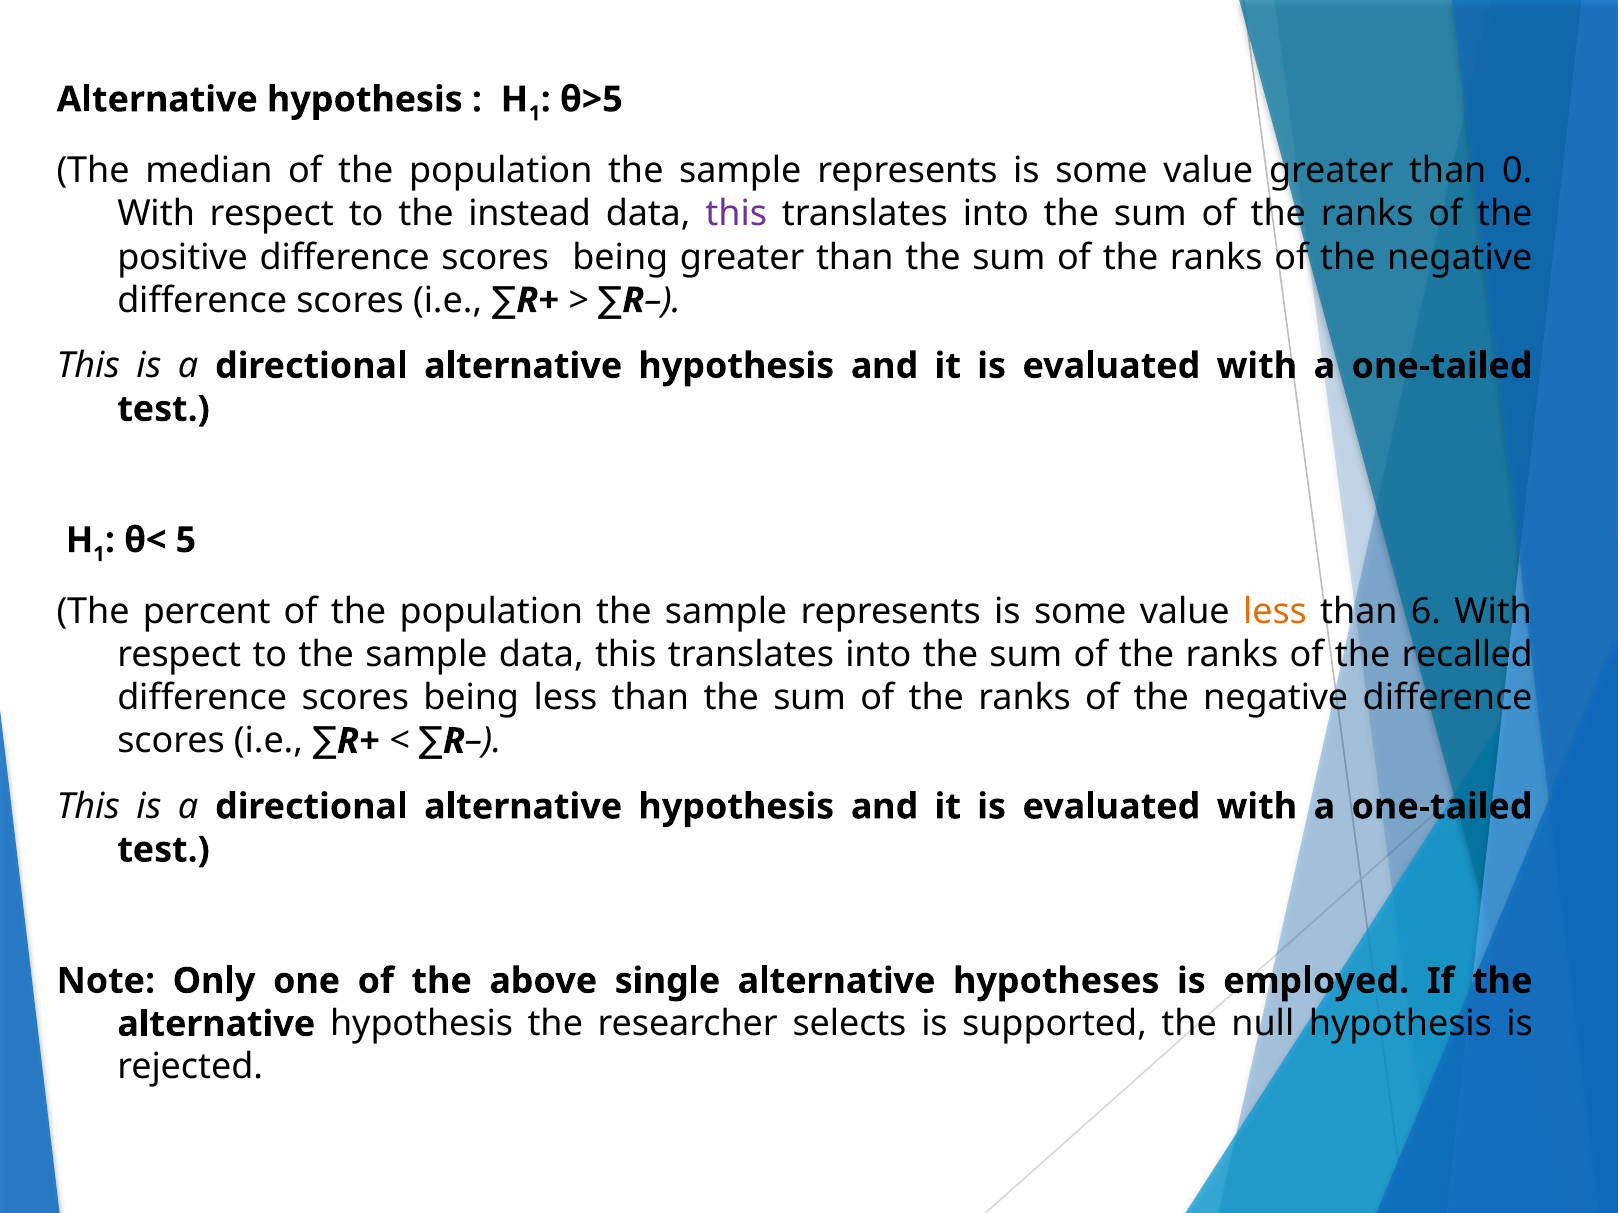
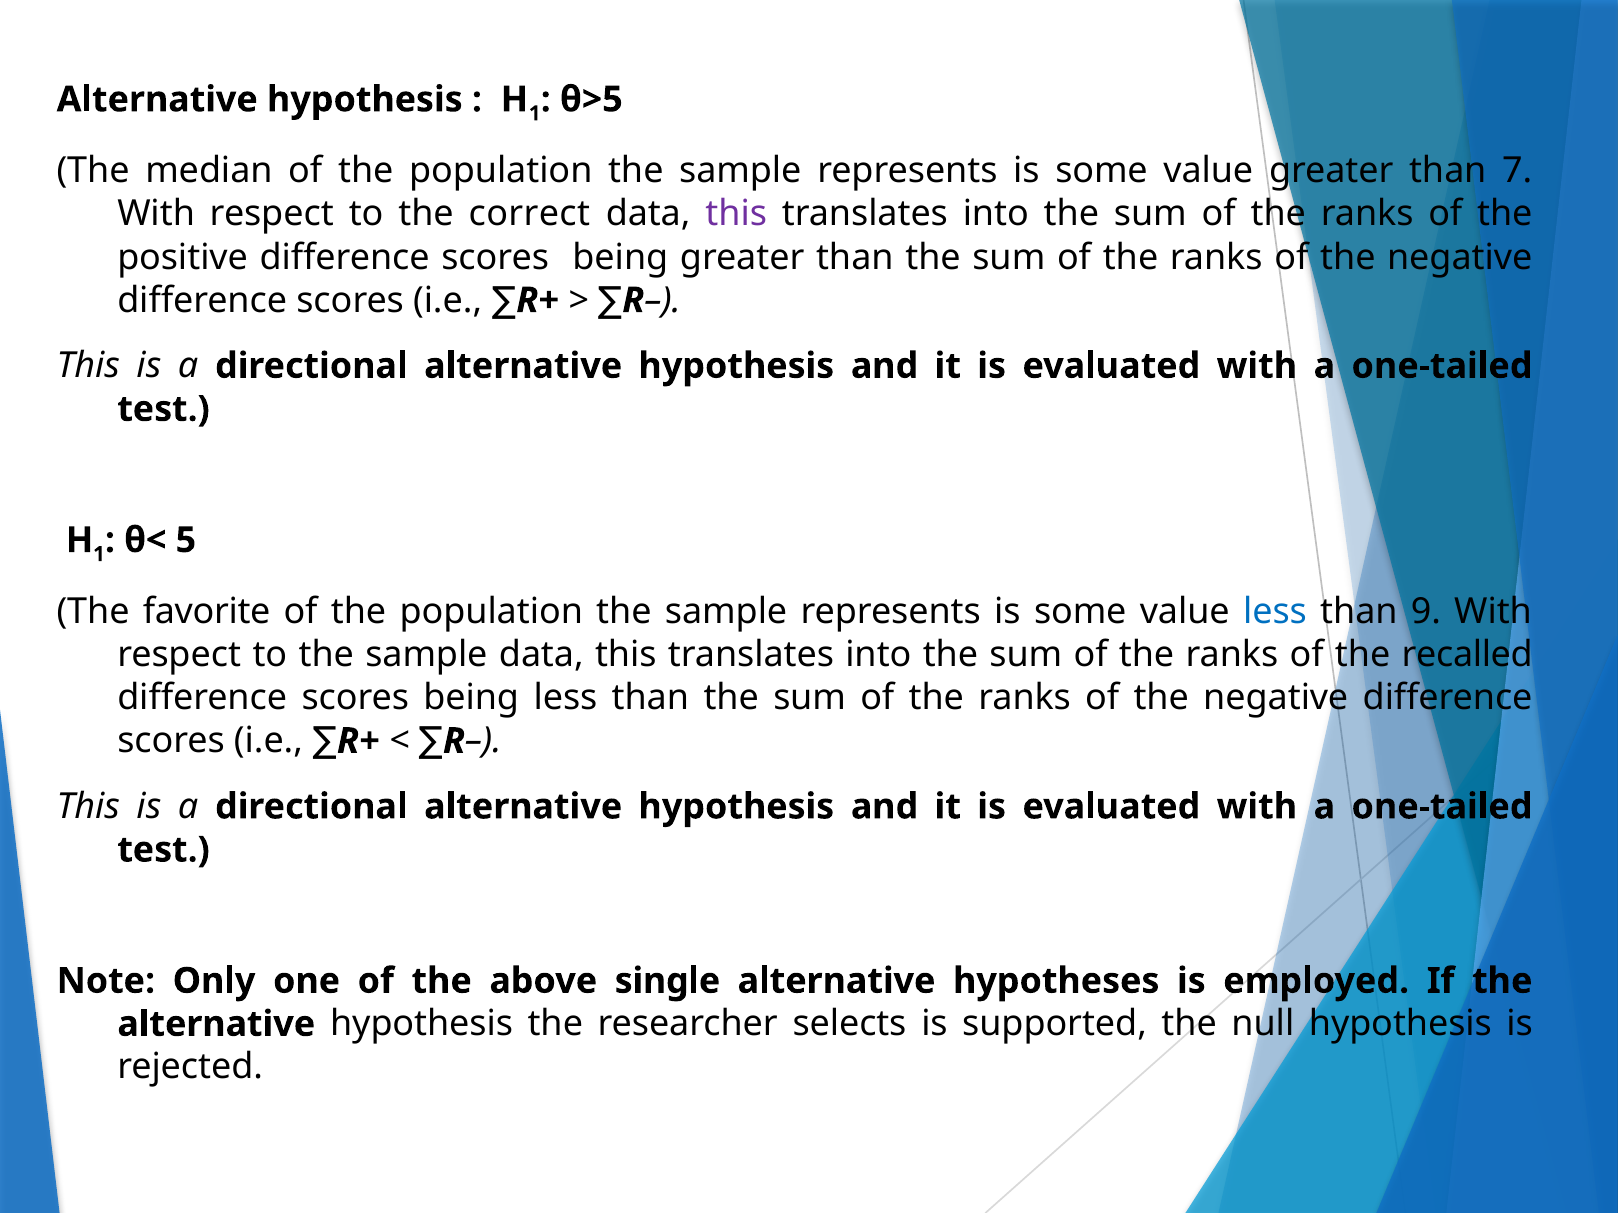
0: 0 -> 7
instead: instead -> correct
percent: percent -> favorite
less at (1275, 612) colour: orange -> blue
6: 6 -> 9
